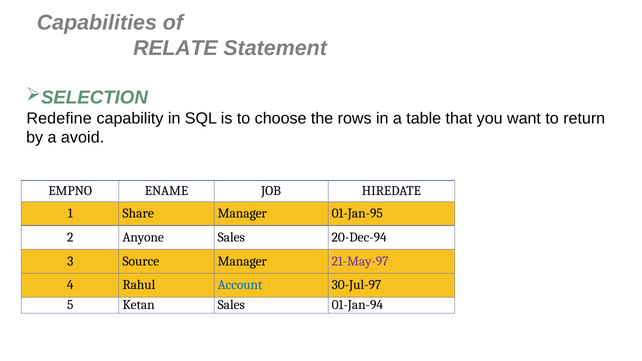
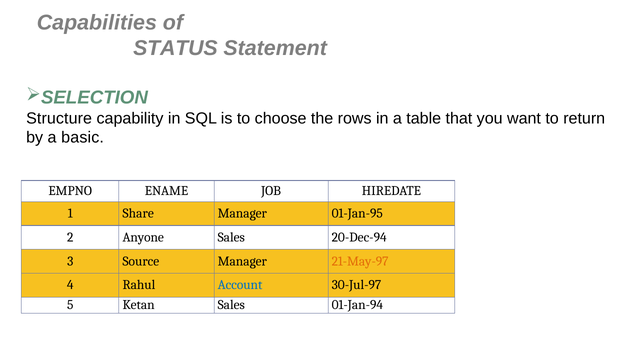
RELATE: RELATE -> STATUS
Redefine: Redefine -> Structure
avoid: avoid -> basic
21-May-97 colour: purple -> orange
